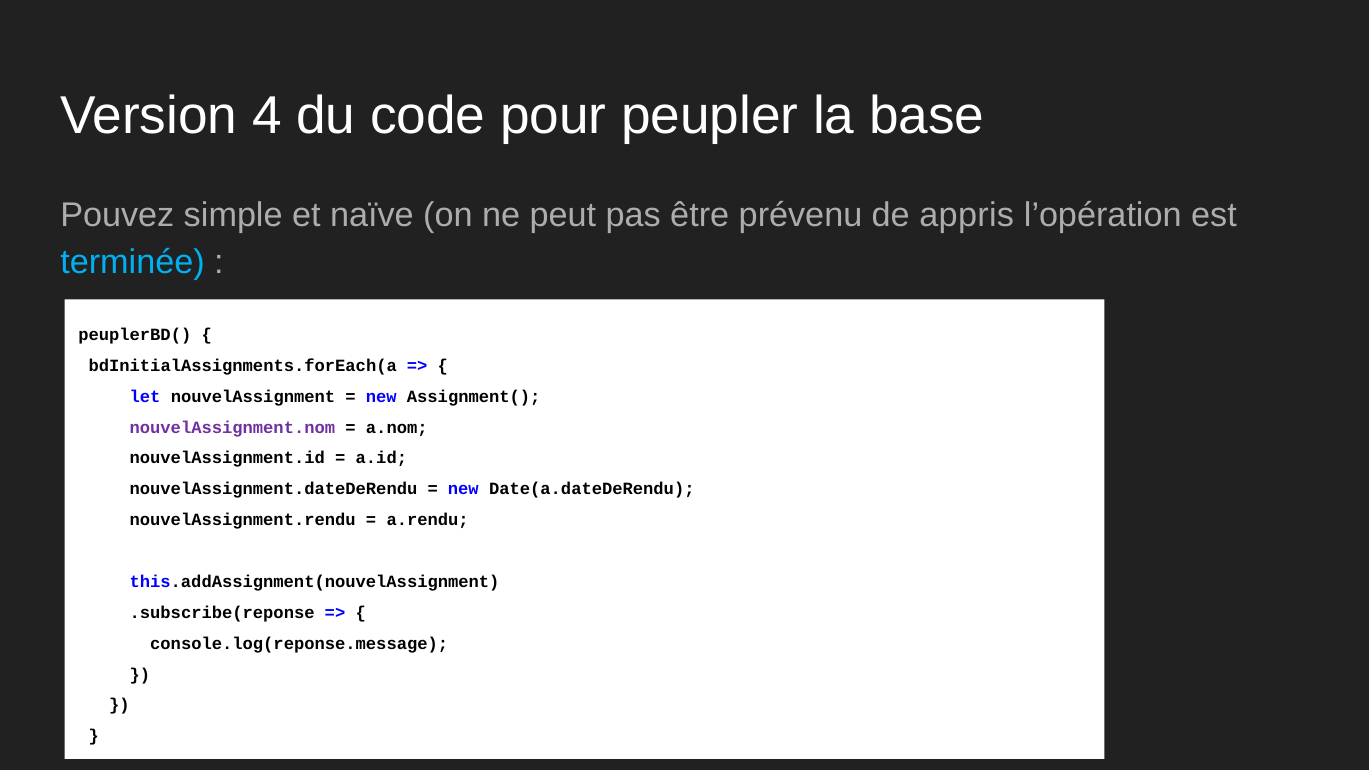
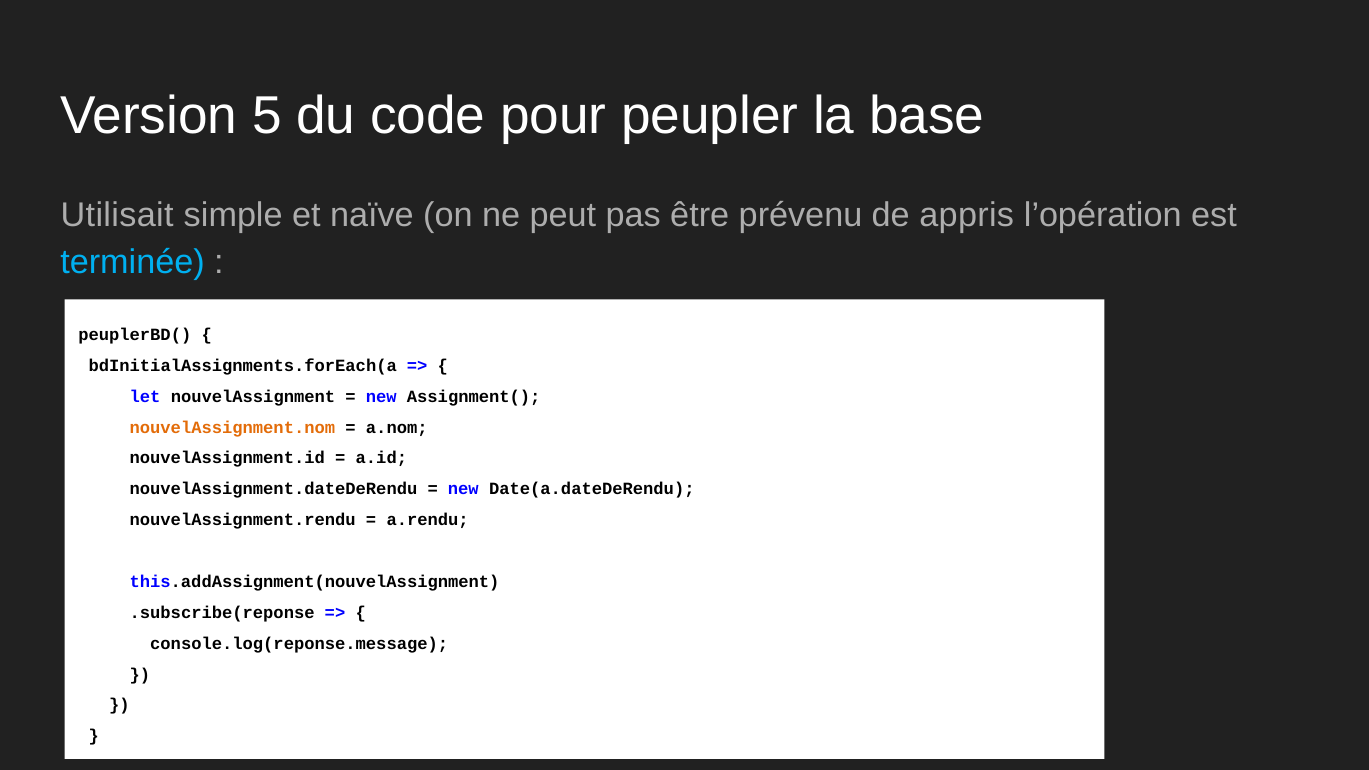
4: 4 -> 5
Pouvez: Pouvez -> Utilisait
nouvelAssignment.nom colour: purple -> orange
